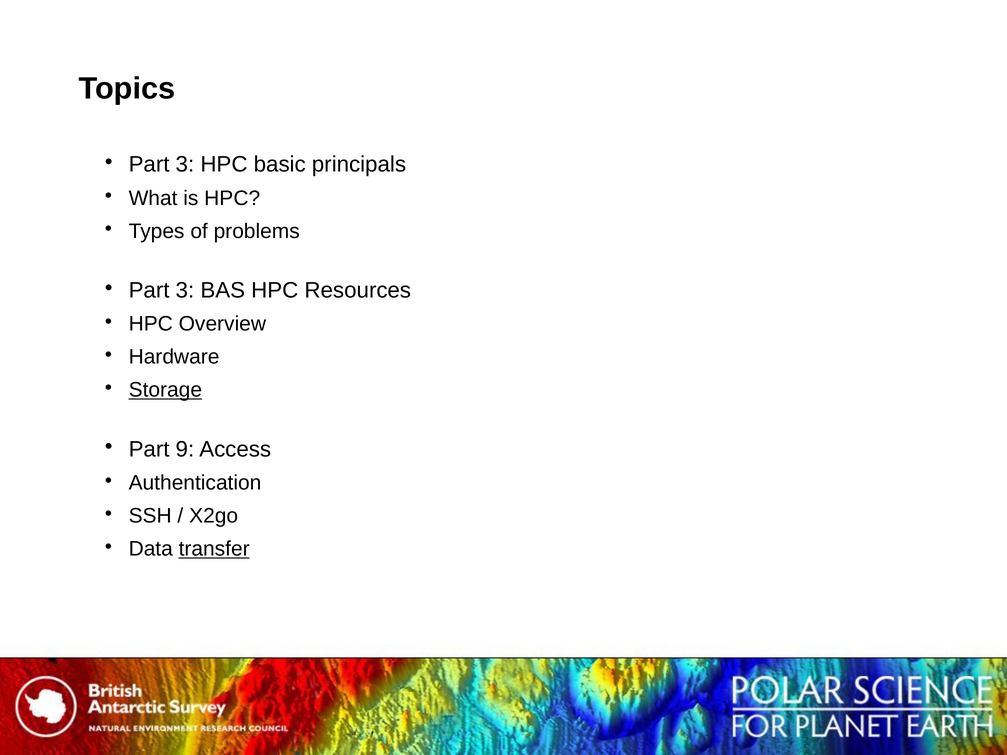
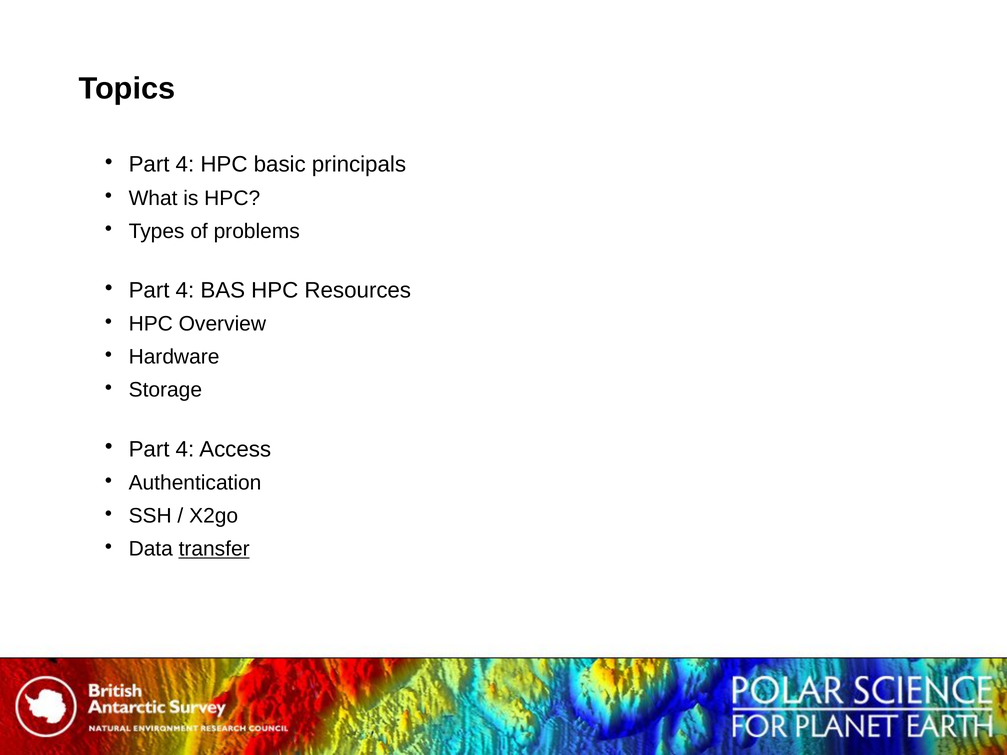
3 at (185, 164): 3 -> 4
3 at (185, 290): 3 -> 4
Storage underline: present -> none
9 at (185, 449): 9 -> 4
